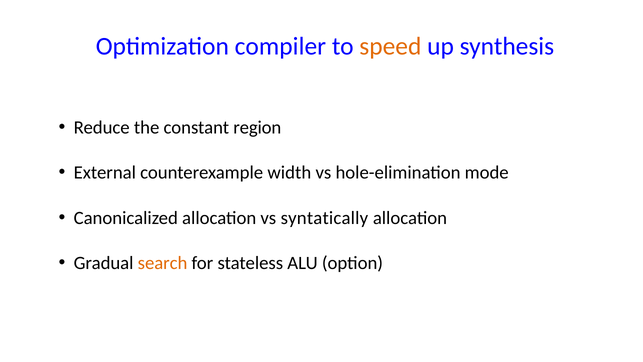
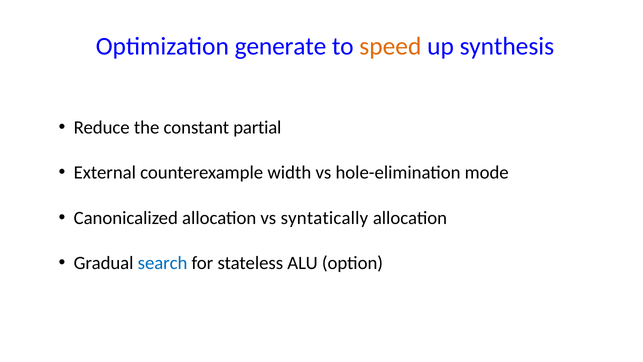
compiler: compiler -> generate
region: region -> partial
search colour: orange -> blue
